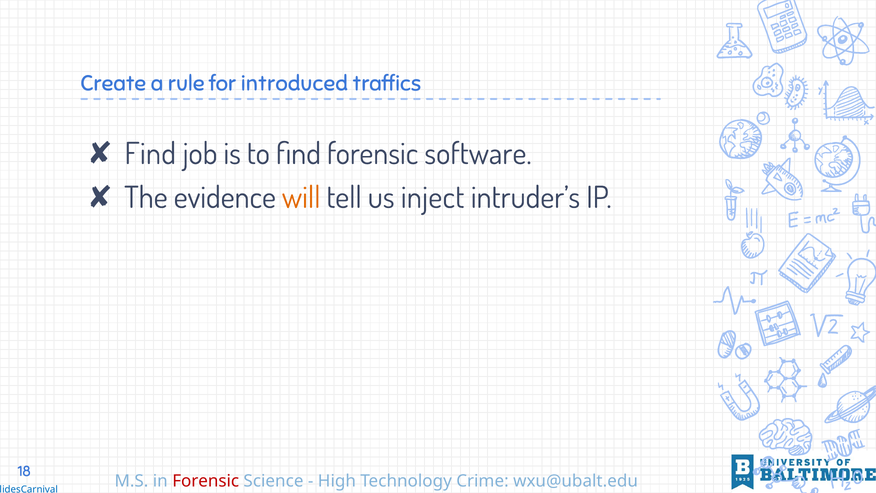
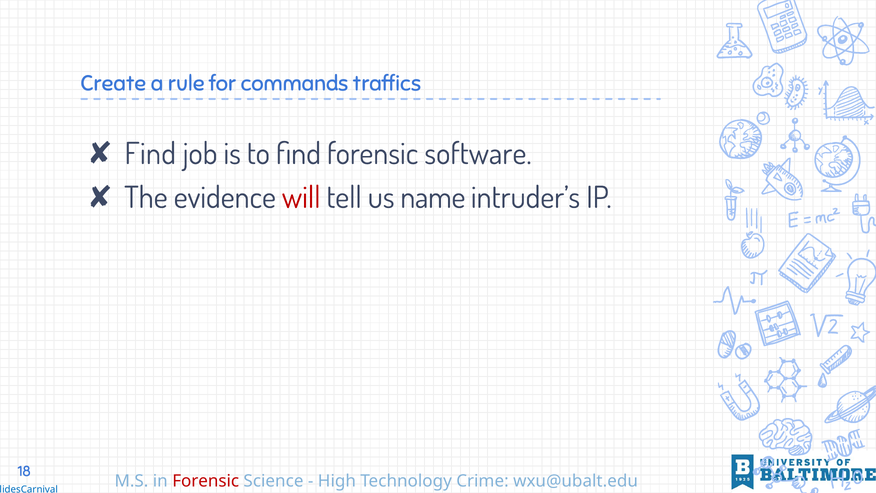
introduced: introduced -> commands
will colour: orange -> red
inject: inject -> name
